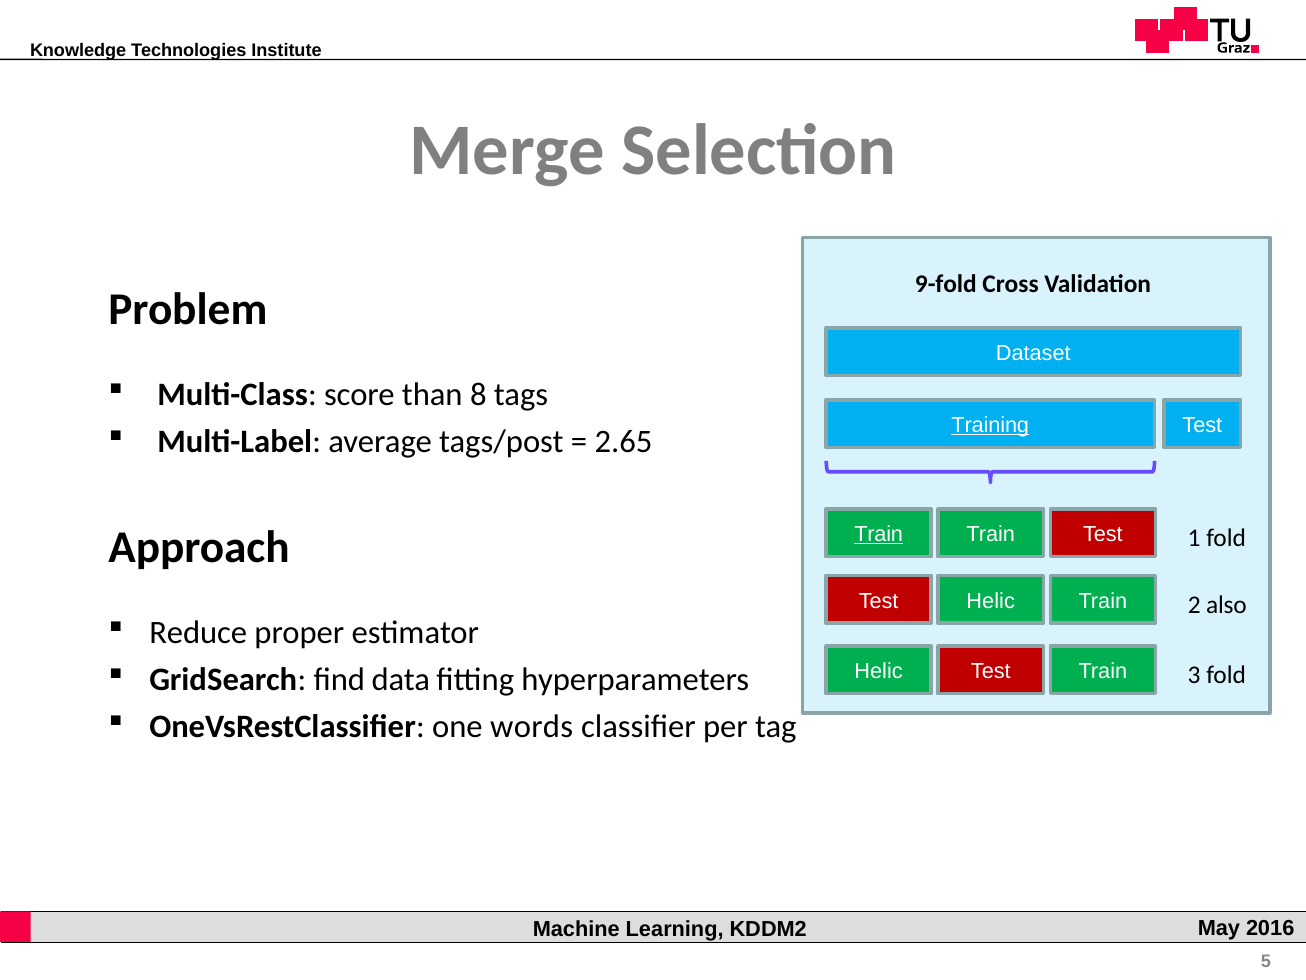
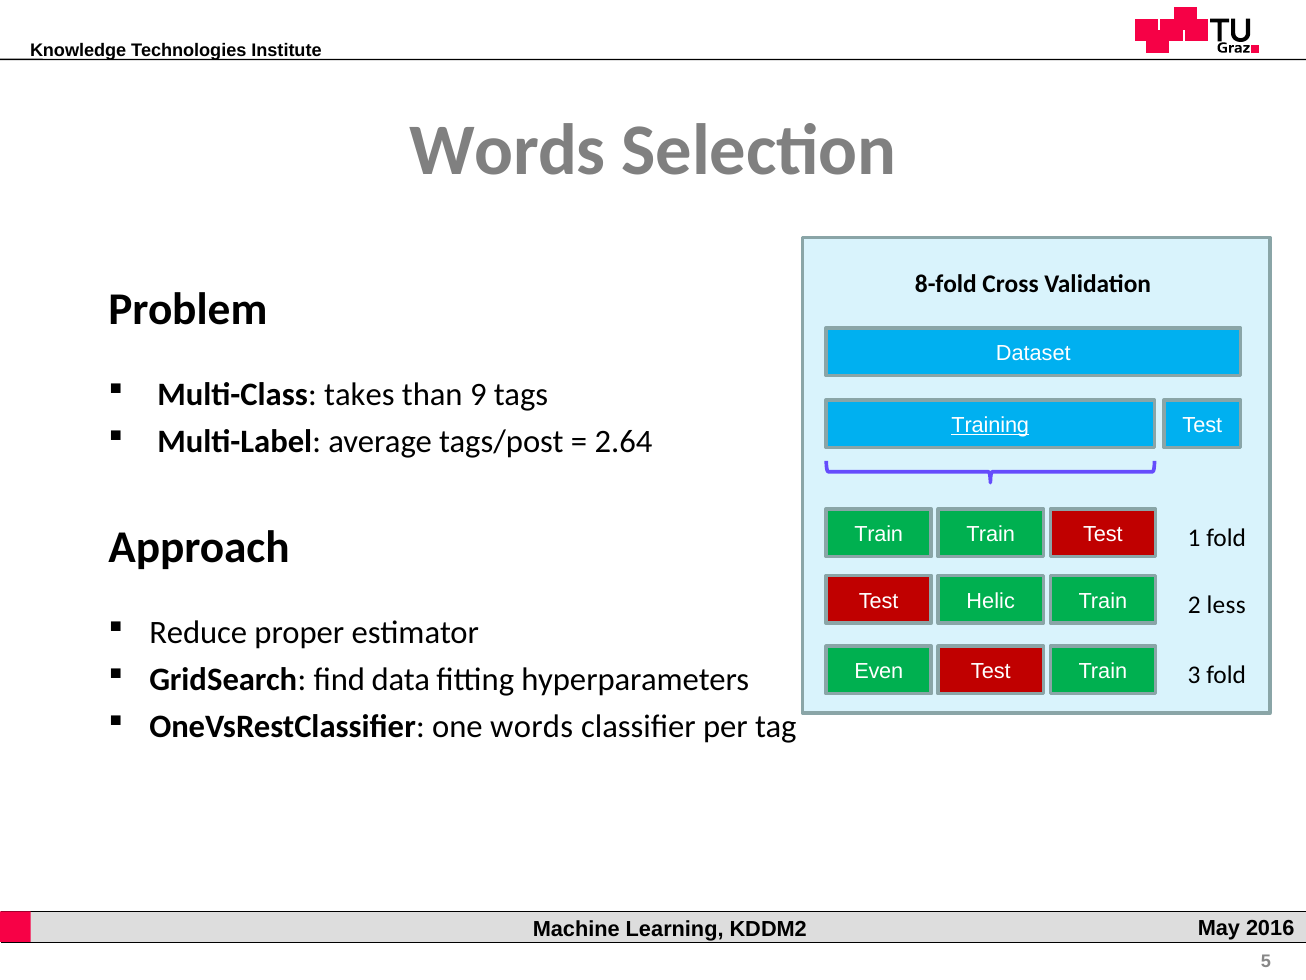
Merge at (507, 151): Merge -> Words
9-fold: 9-fold -> 8-fold
score: score -> takes
8: 8 -> 9
2.65: 2.65 -> 2.64
Train at (879, 534) underline: present -> none
also: also -> less
Helic at (879, 671): Helic -> Even
